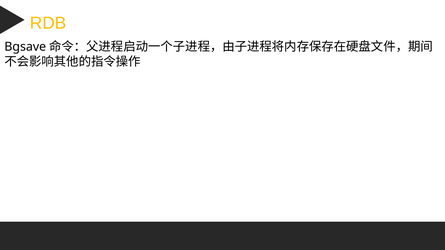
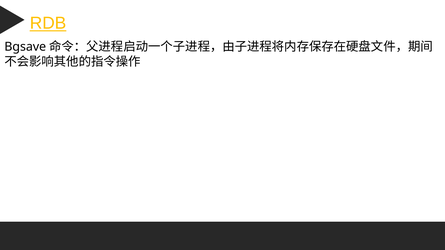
RDB underline: none -> present
